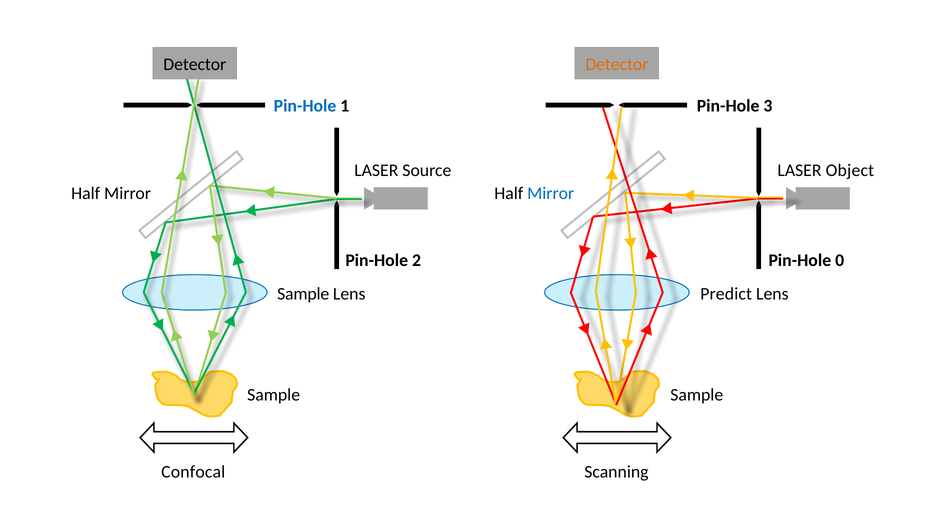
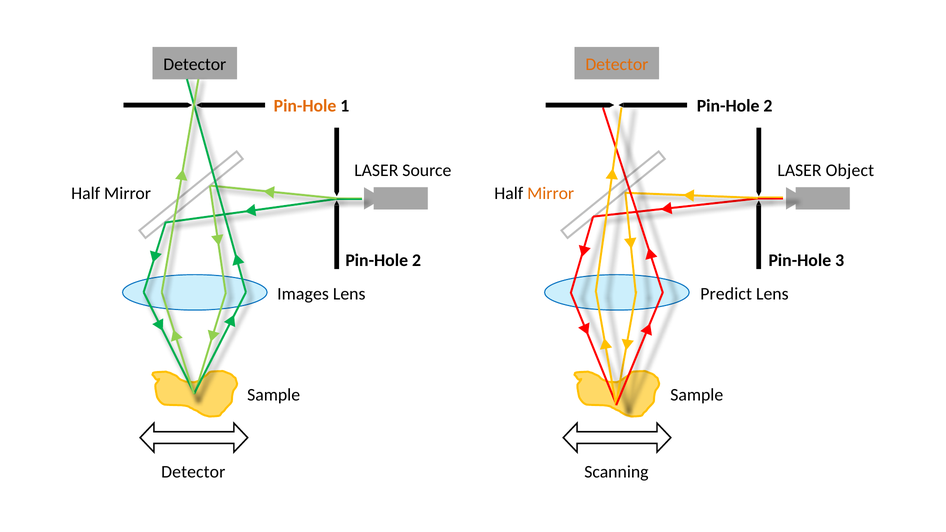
Pin-Hole at (305, 106) colour: blue -> orange
3 at (768, 106): 3 -> 2
Mirror at (551, 194) colour: blue -> orange
0: 0 -> 3
Sample at (303, 294): Sample -> Images
Confocal at (193, 472): Confocal -> Detector
